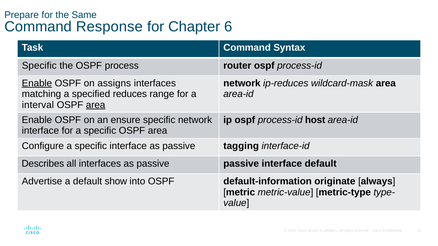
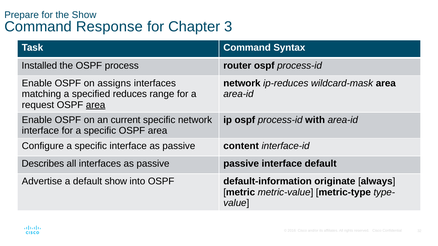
the Same: Same -> Show
6: 6 -> 3
Specific at (39, 66): Specific -> Installed
Enable at (37, 83) underline: present -> none
interval: interval -> request
ensure: ensure -> current
host: host -> with
tagging: tagging -> content
